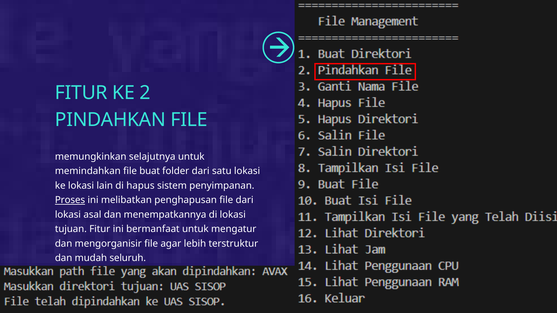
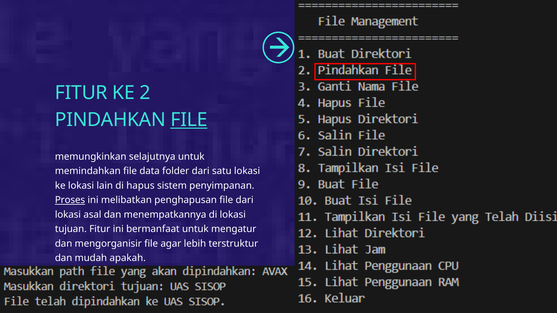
FILE at (189, 120) underline: none -> present
buat: buat -> data
seluruh: seluruh -> apakah
